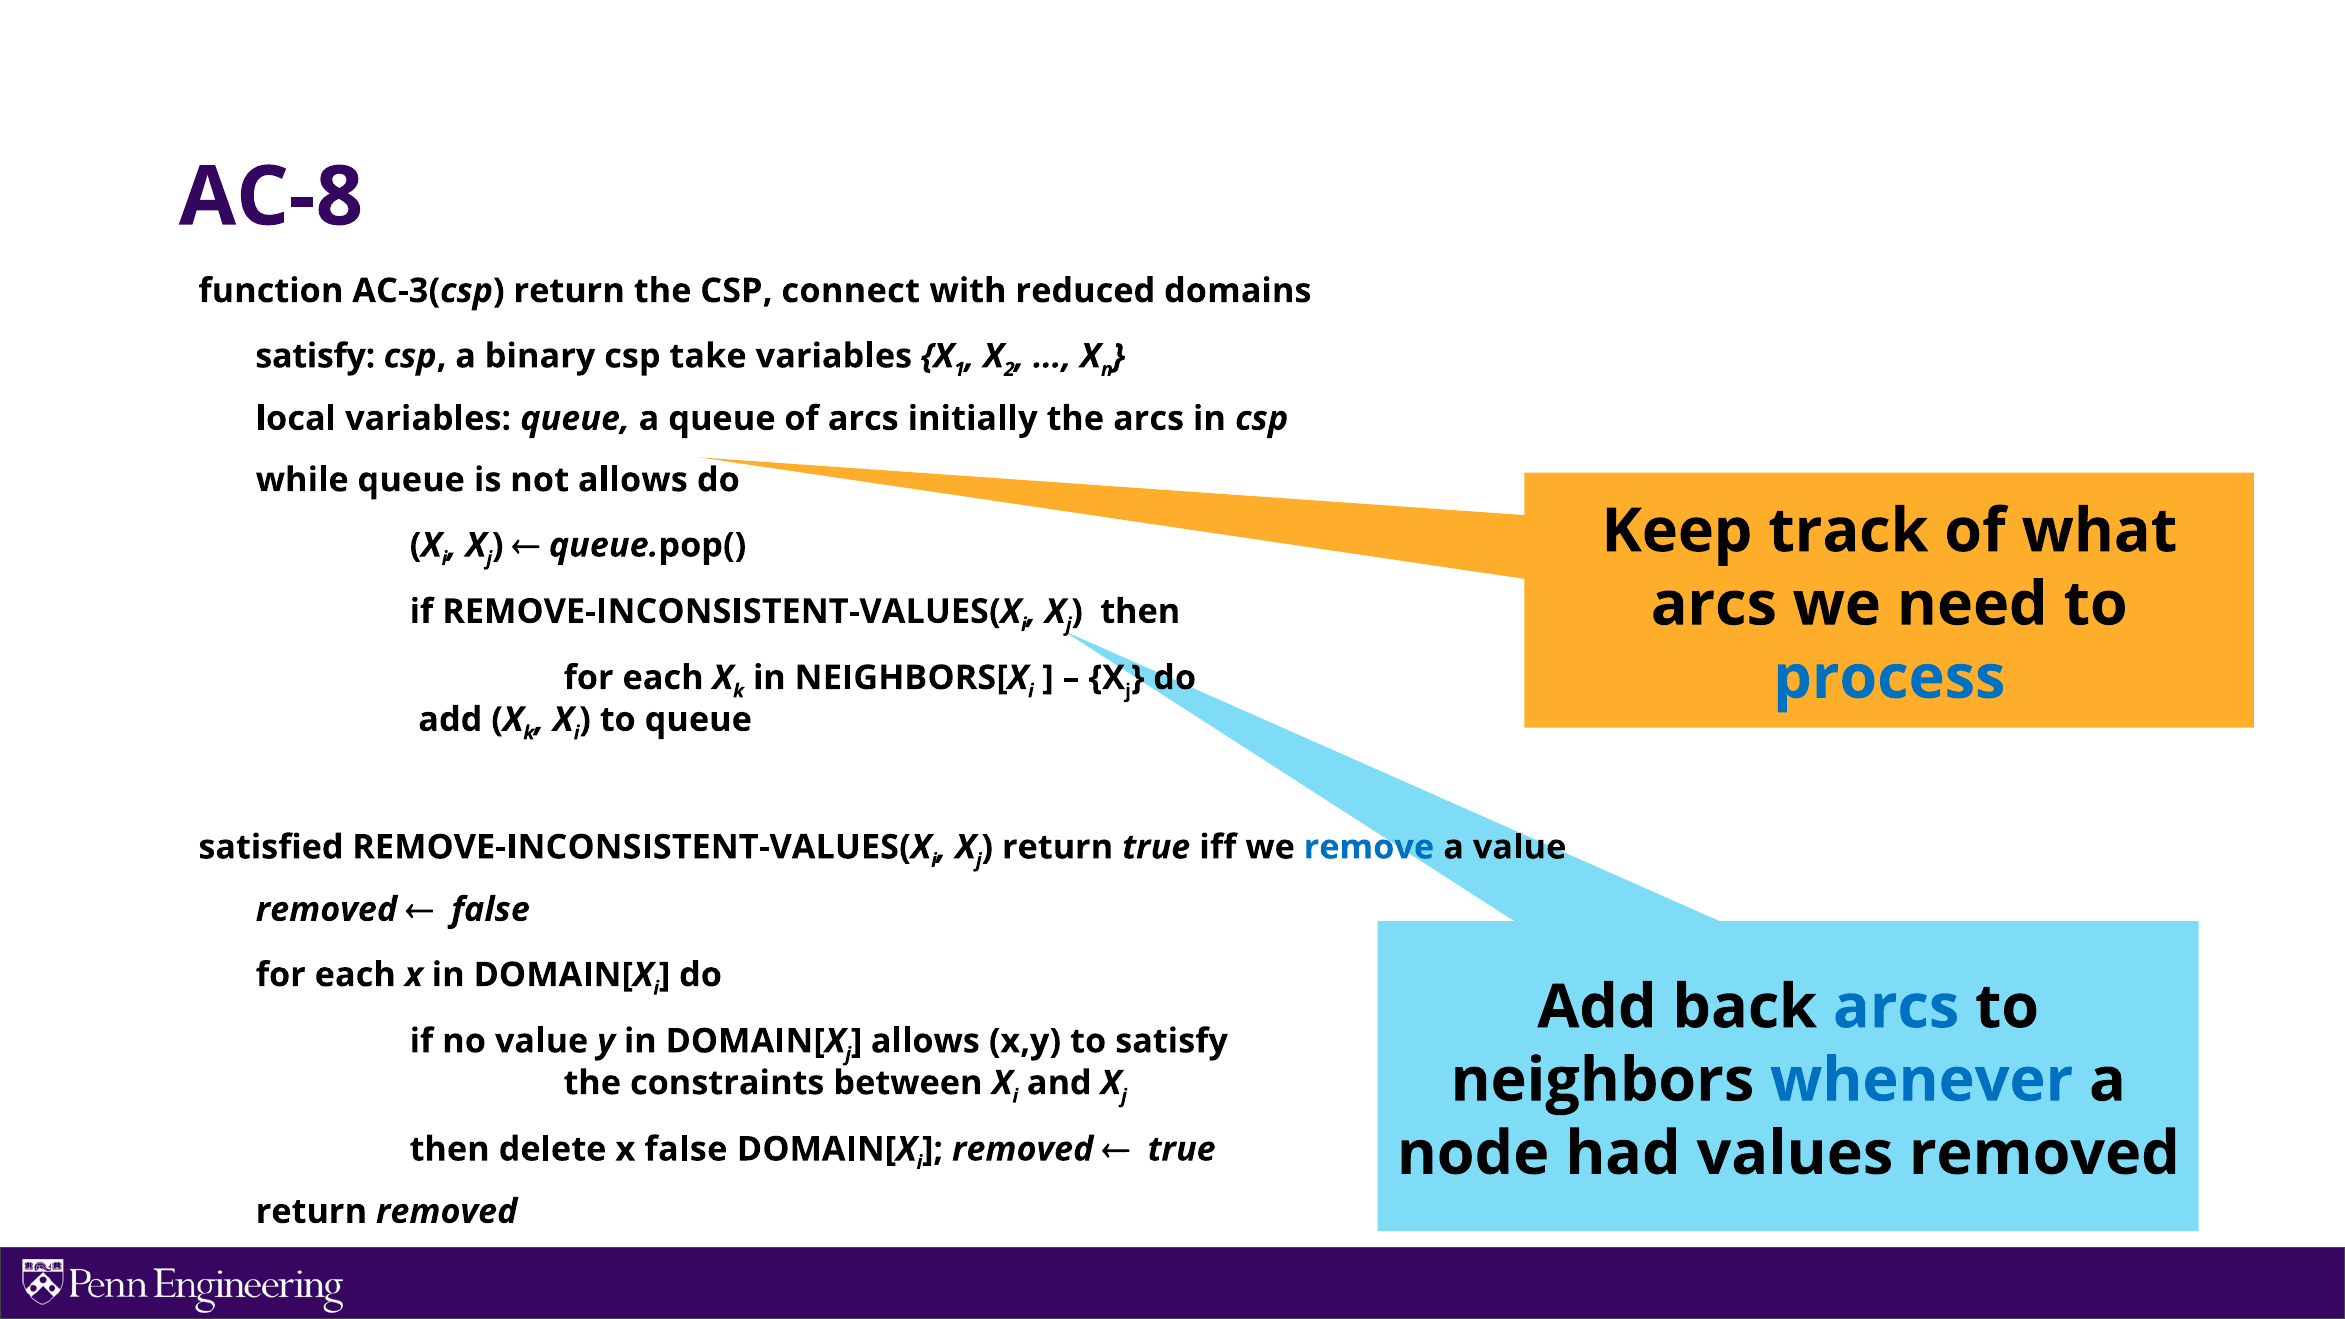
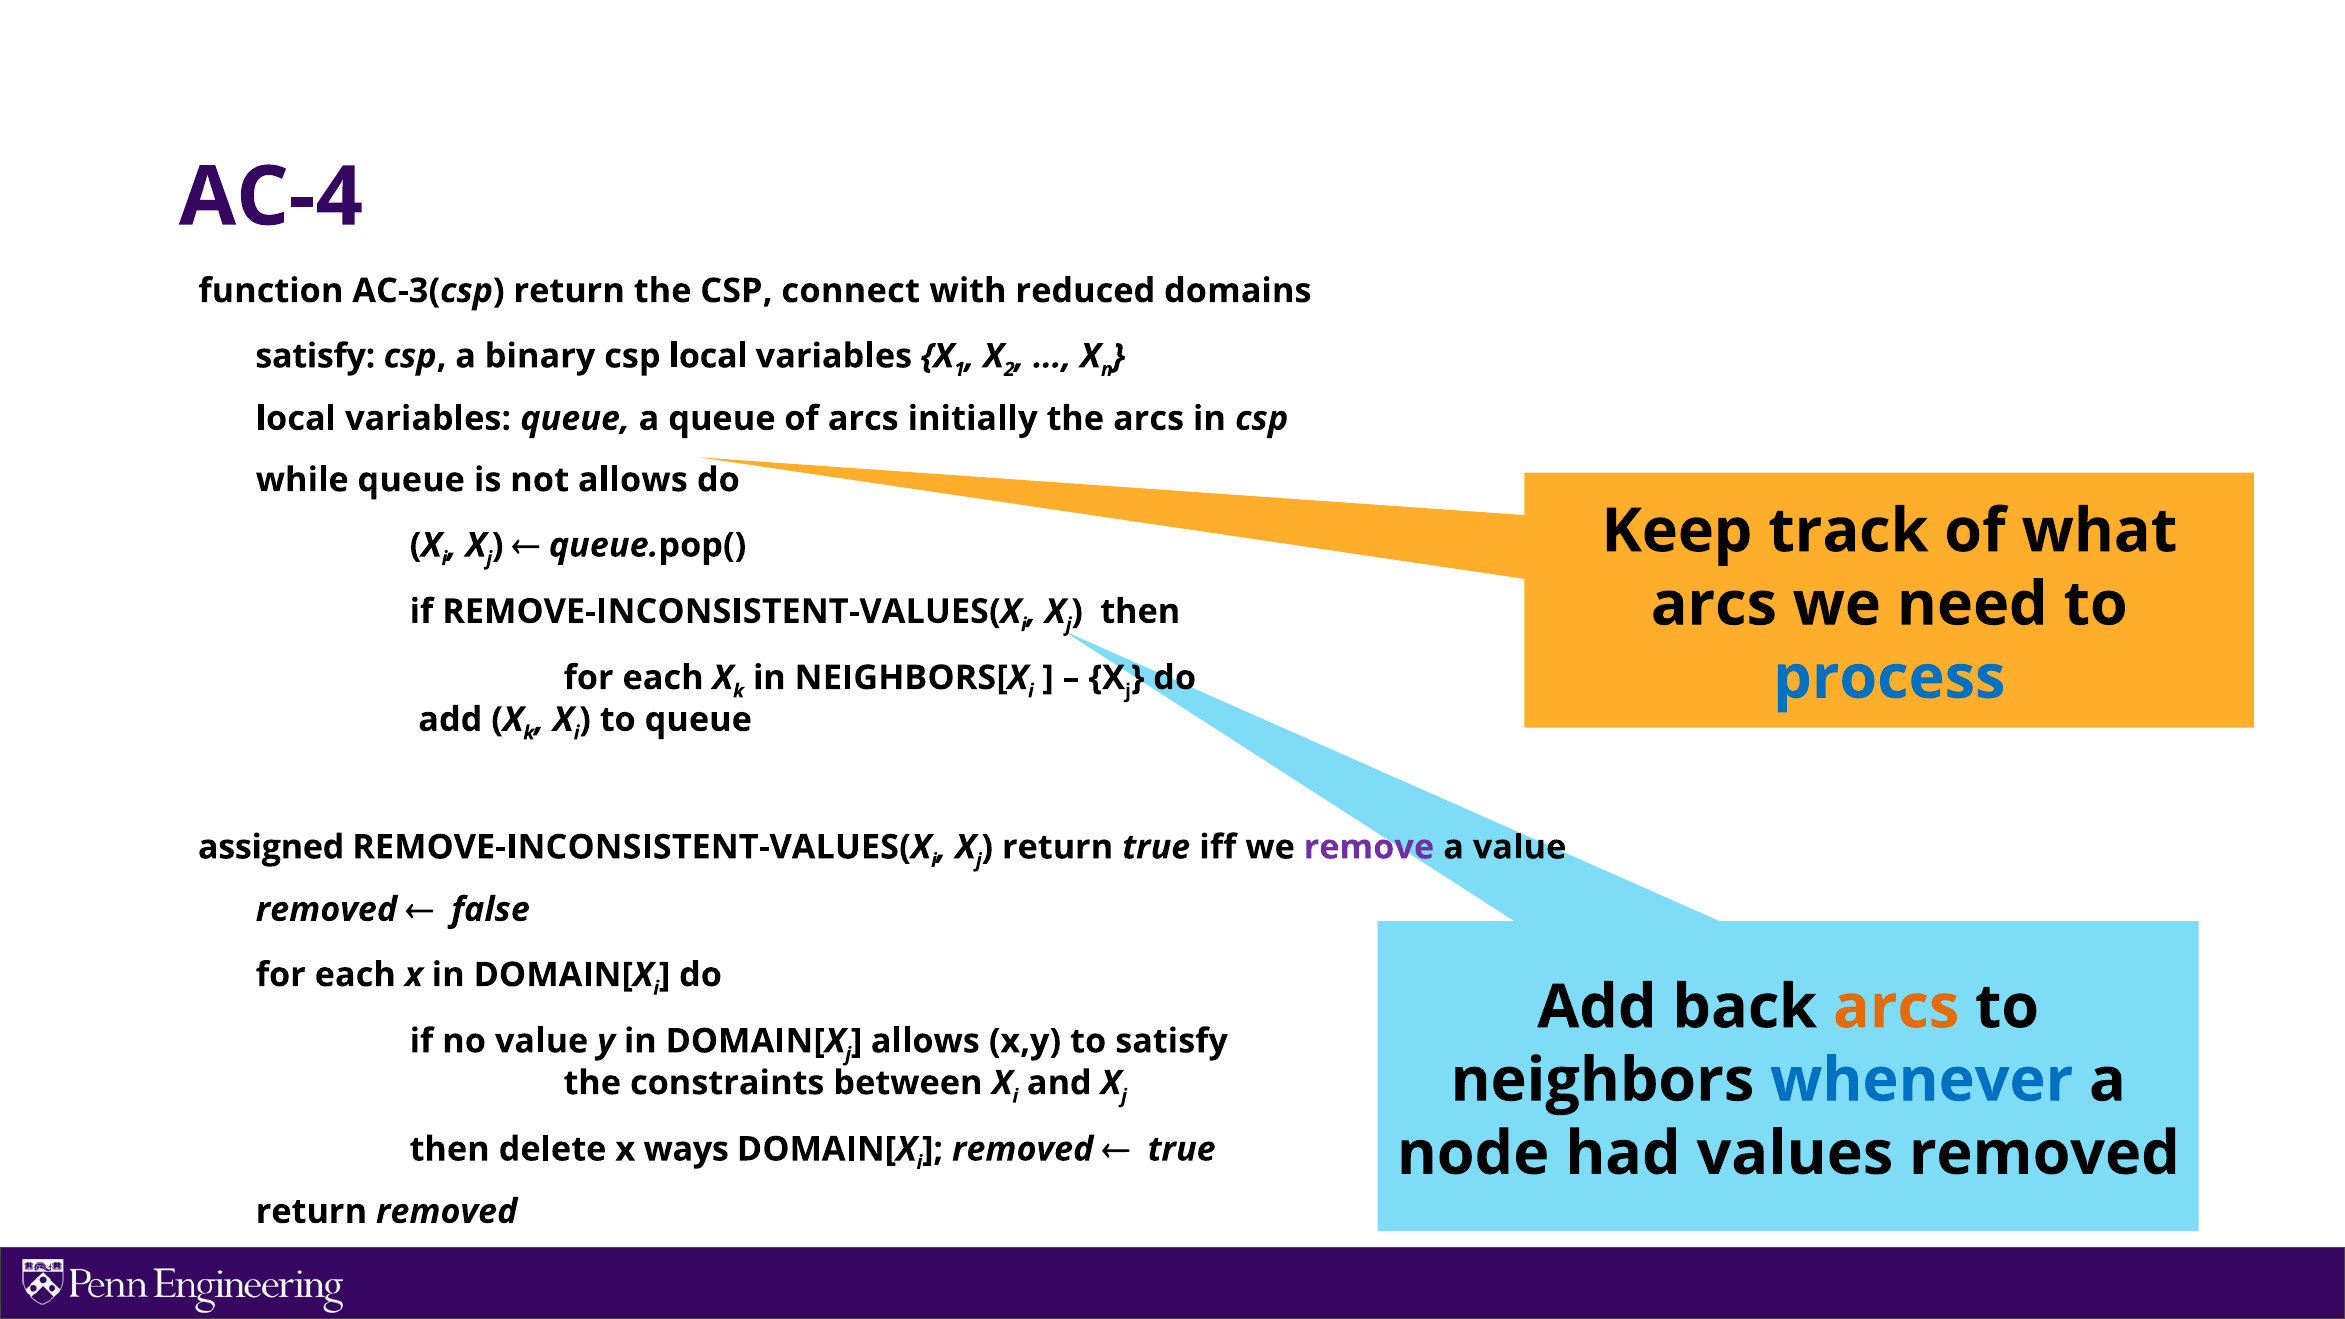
AC-8: AC-8 -> AC-4
csp take: take -> local
satisfied: satisfied -> assigned
remove colour: blue -> purple
arcs at (1896, 1007) colour: blue -> orange
x false: false -> ways
